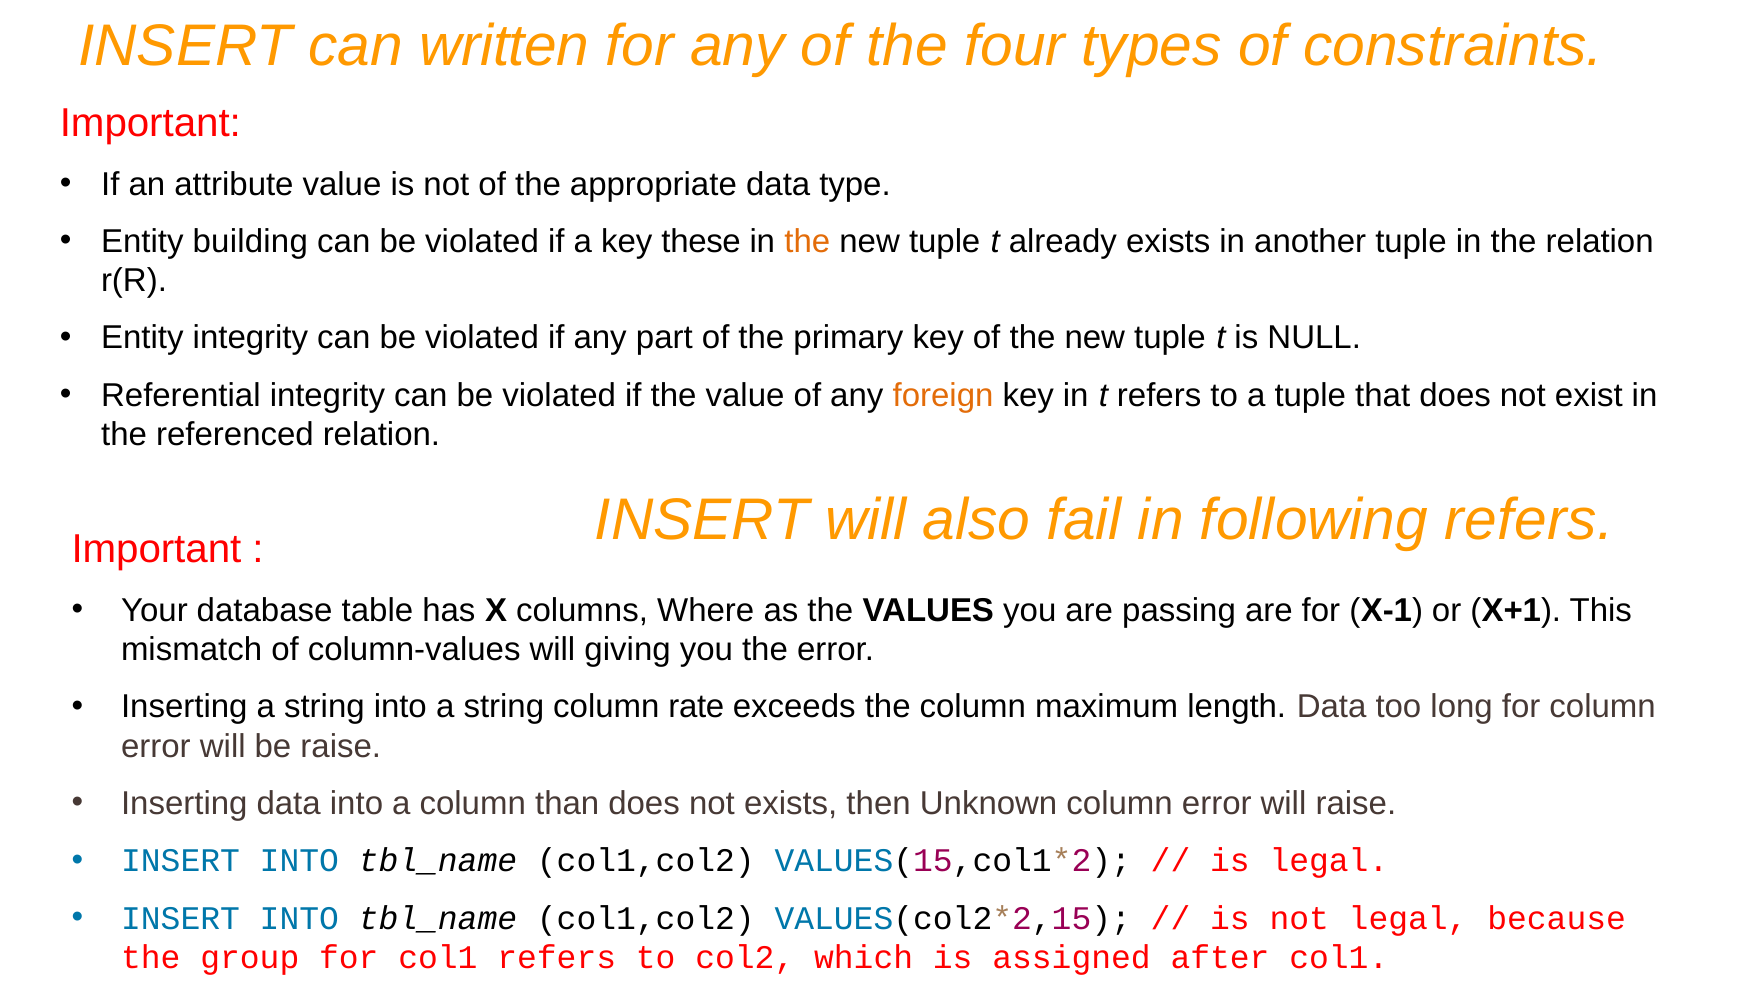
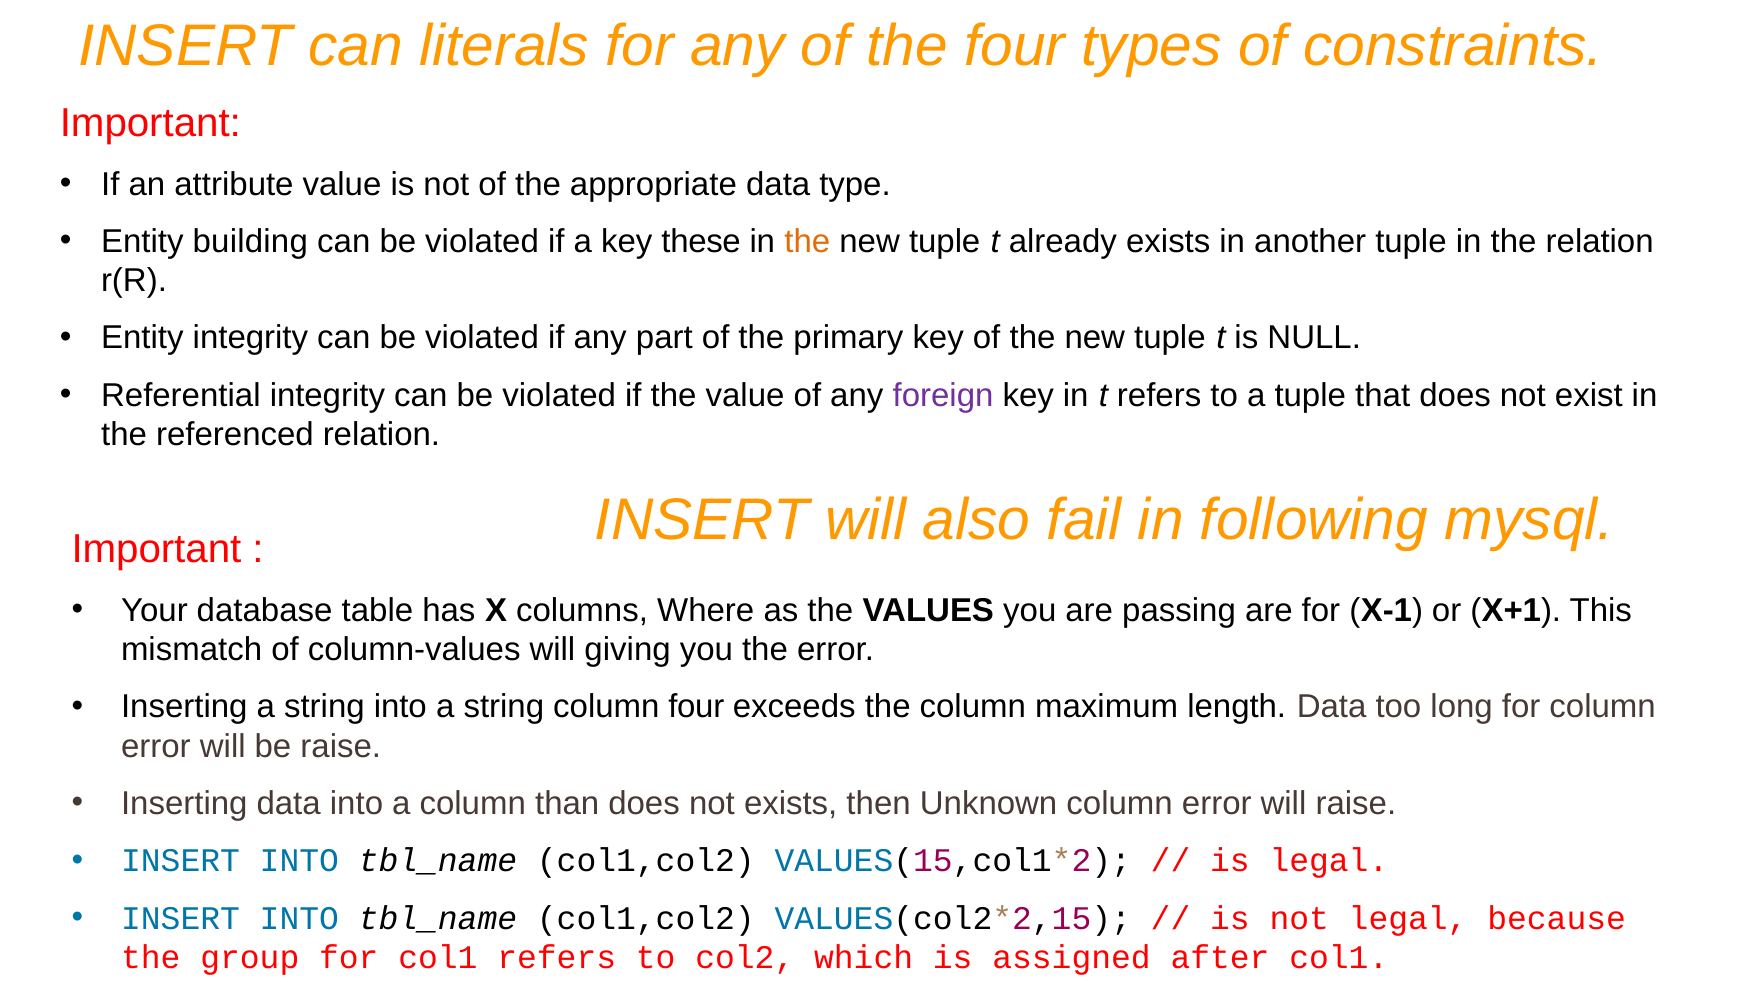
written: written -> literals
foreign colour: orange -> purple
following refers: refers -> mysql
column rate: rate -> four
